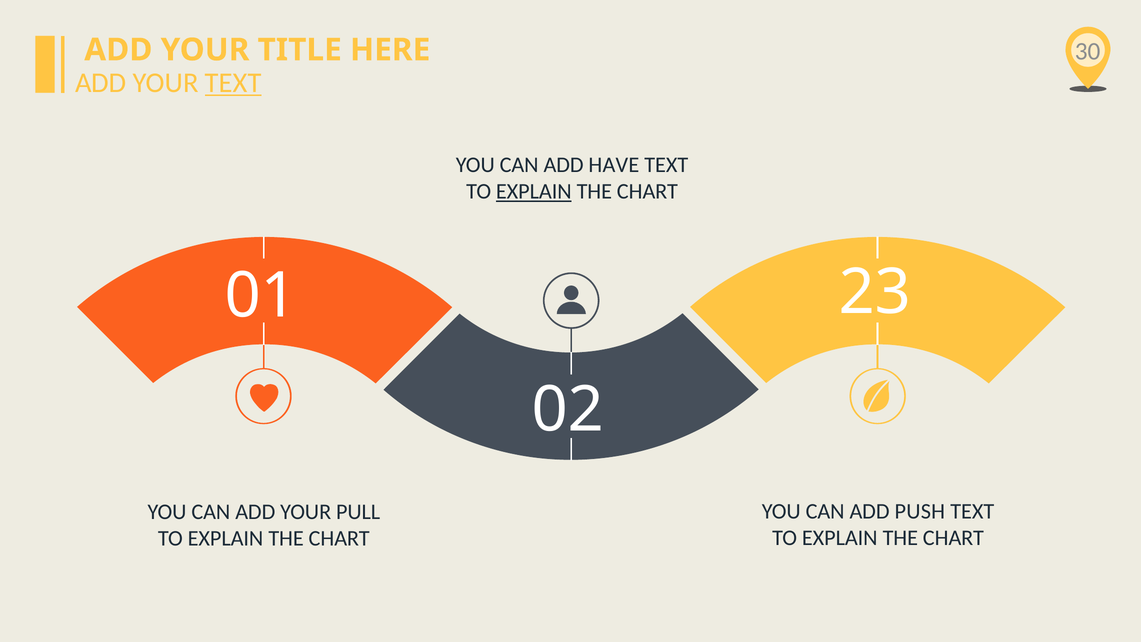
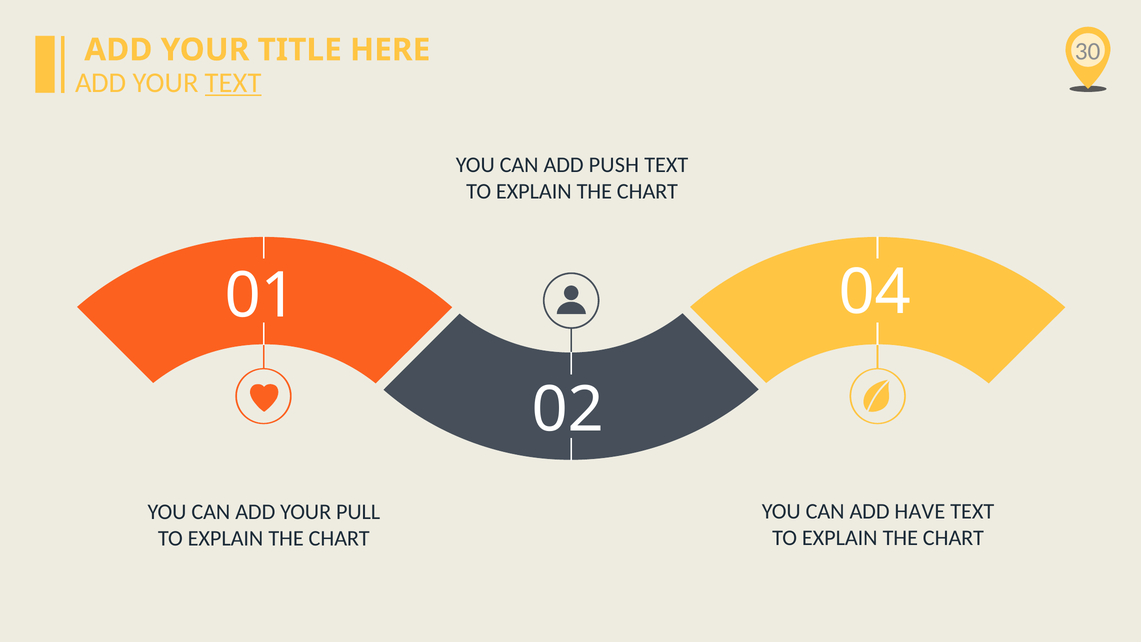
HAVE: HAVE -> PUSH
EXPLAIN at (534, 191) underline: present -> none
23: 23 -> 04
PUSH: PUSH -> HAVE
